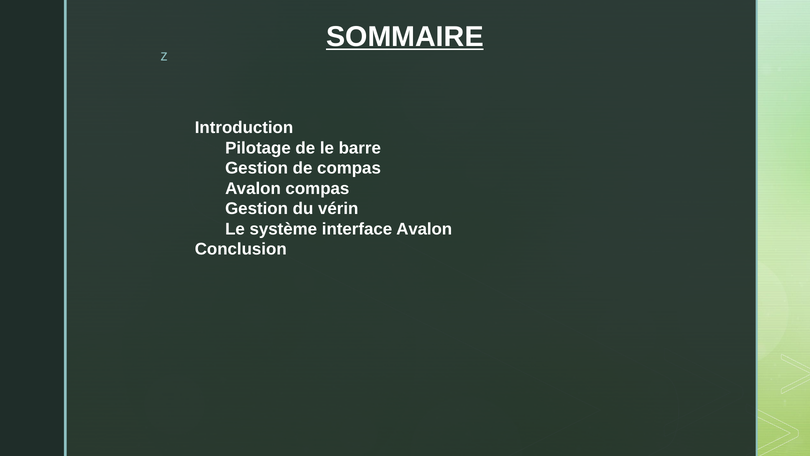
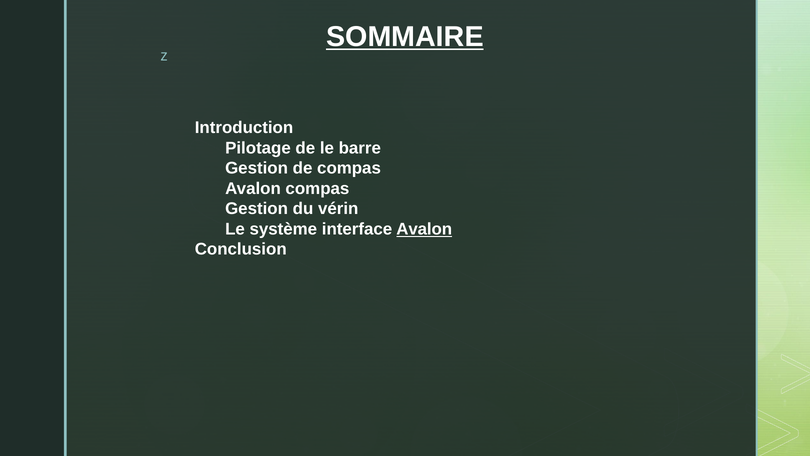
Avalon at (424, 229) underline: none -> present
